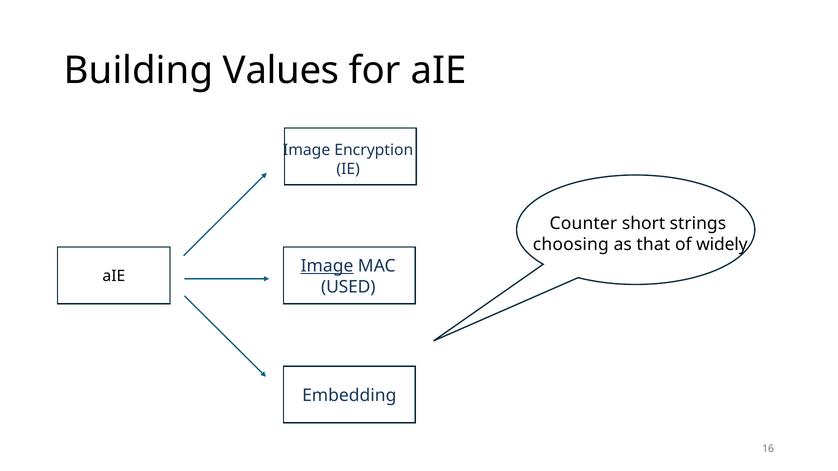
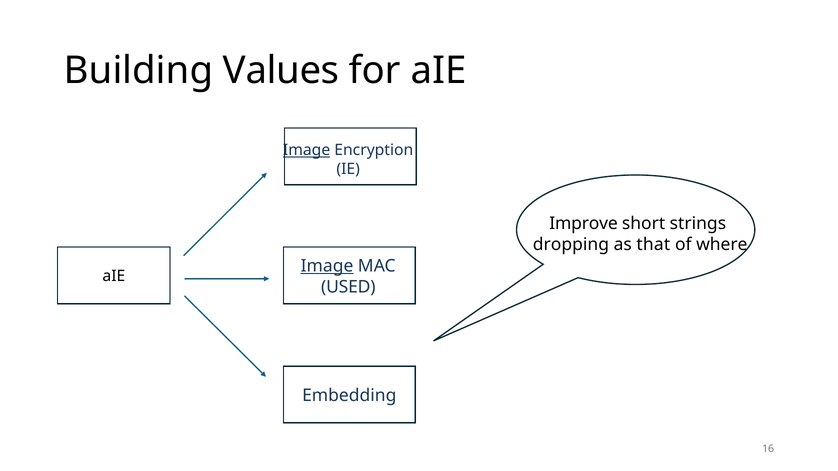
Image at (307, 150) underline: none -> present
Counter: Counter -> Improve
choosing: choosing -> dropping
widely: widely -> where
